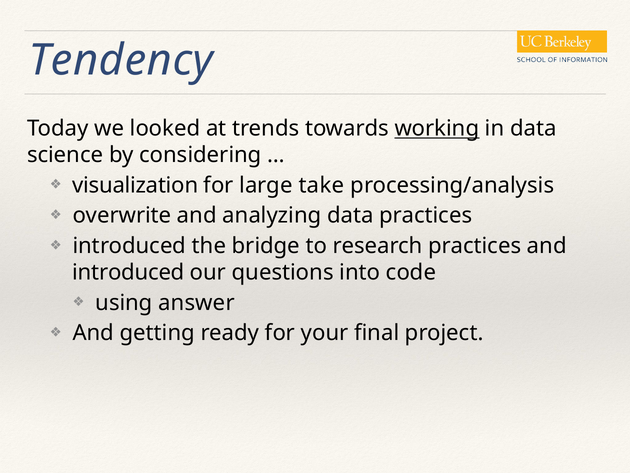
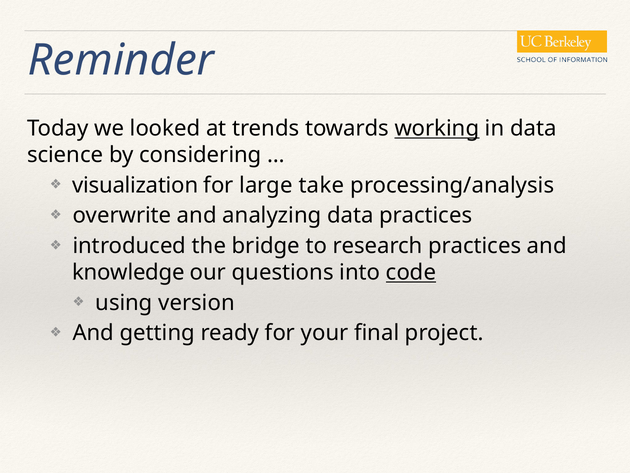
Tendency: Tendency -> Reminder
introduced at (128, 272): introduced -> knowledge
code underline: none -> present
answer: answer -> version
